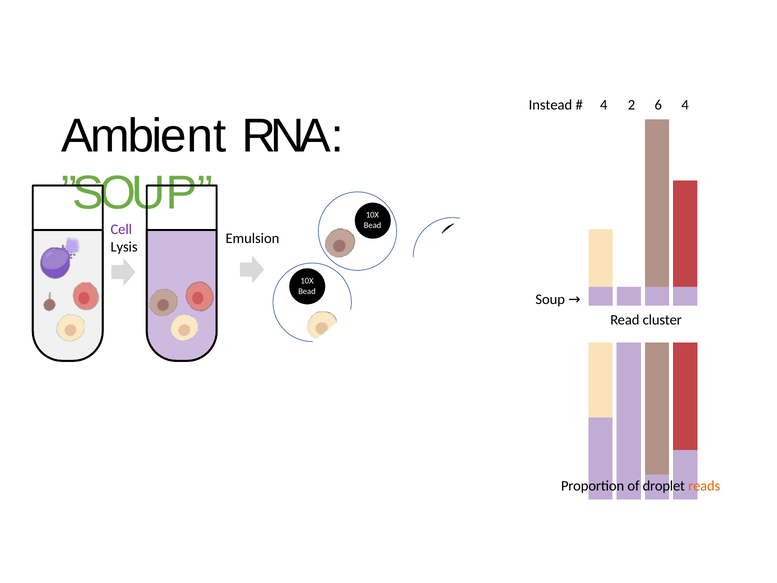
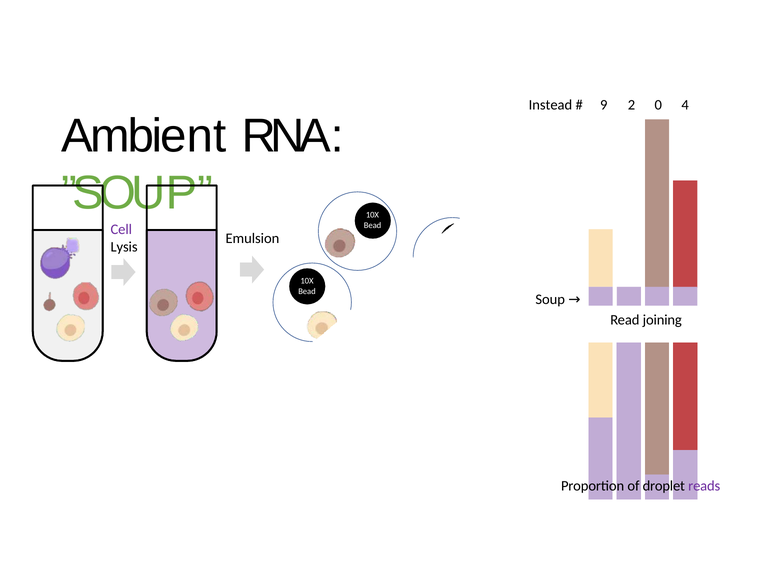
4 at (604, 105): 4 -> 9
6: 6 -> 0
cluster: cluster -> joining
reads colour: orange -> purple
